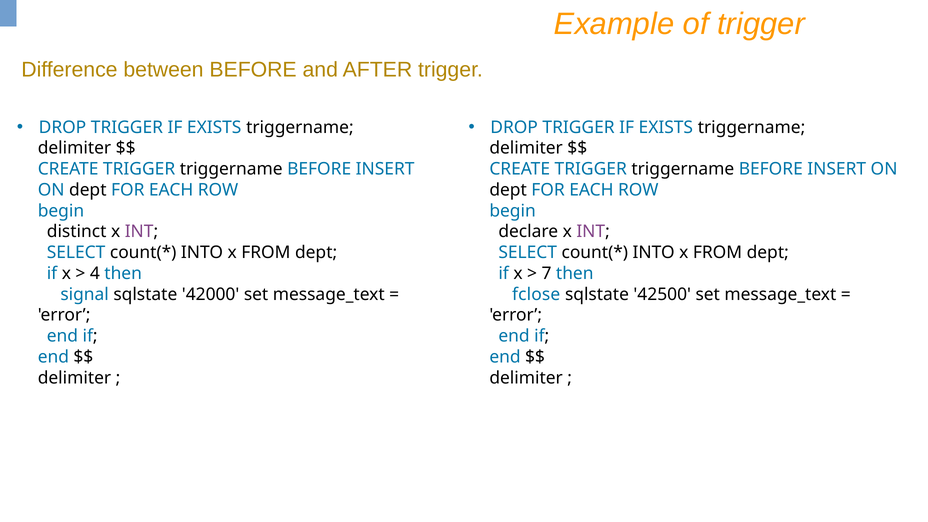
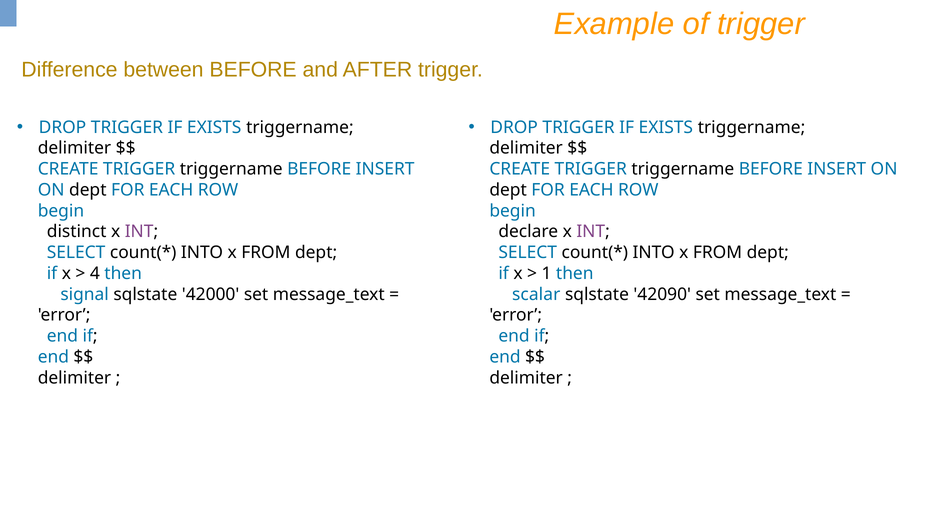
7: 7 -> 1
fclose: fclose -> scalar
42500: 42500 -> 42090
